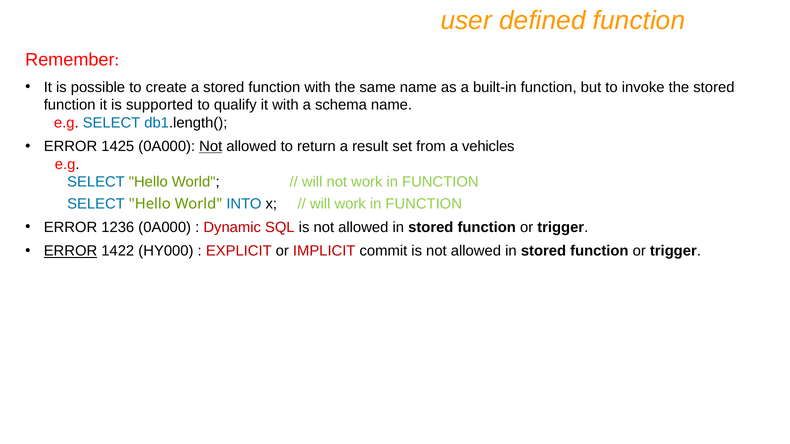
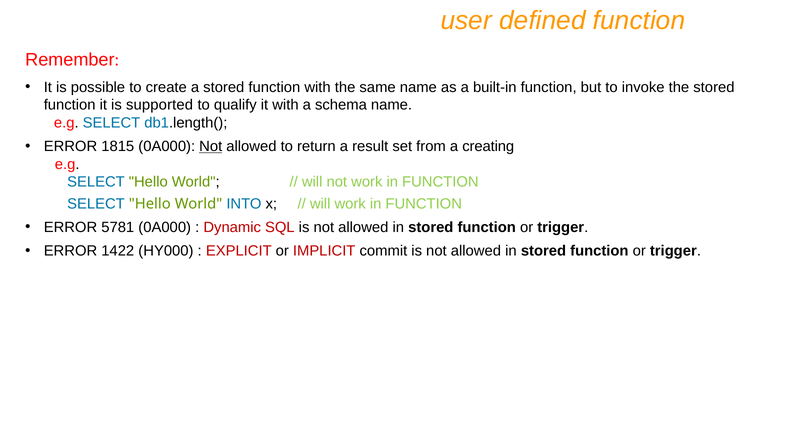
1425: 1425 -> 1815
vehicles: vehicles -> creating
1236: 1236 -> 5781
ERROR at (70, 251) underline: present -> none
